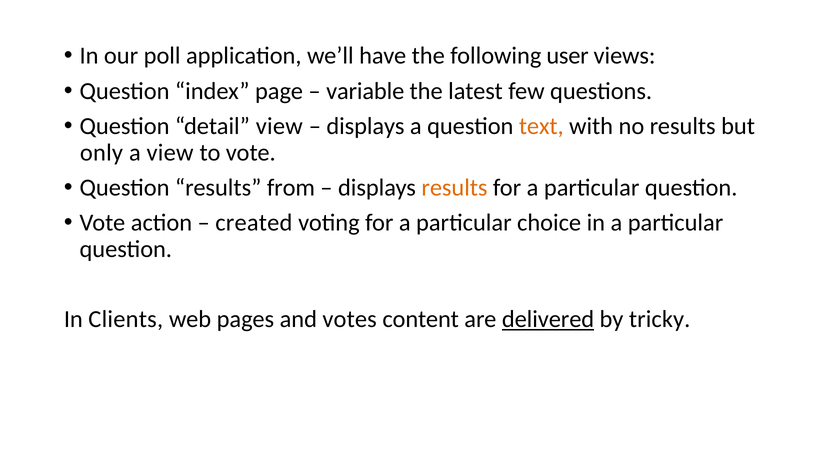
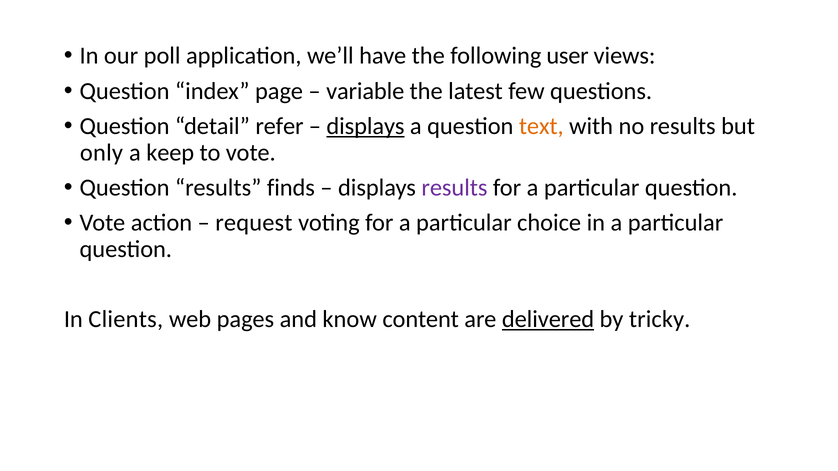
detail view: view -> refer
displays at (366, 126) underline: none -> present
a view: view -> keep
from: from -> finds
results at (454, 188) colour: orange -> purple
created: created -> request
votes: votes -> know
